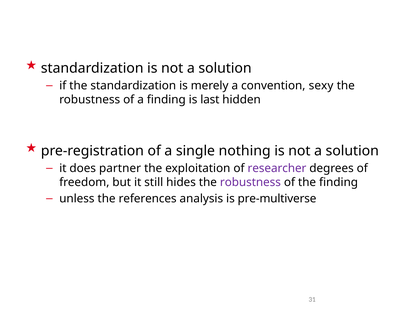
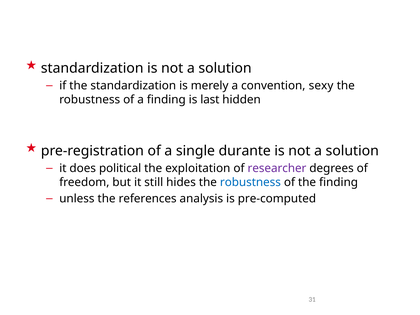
nothing: nothing -> durante
partner: partner -> political
robustness at (250, 182) colour: purple -> blue
pre-multiverse: pre-multiverse -> pre-computed
